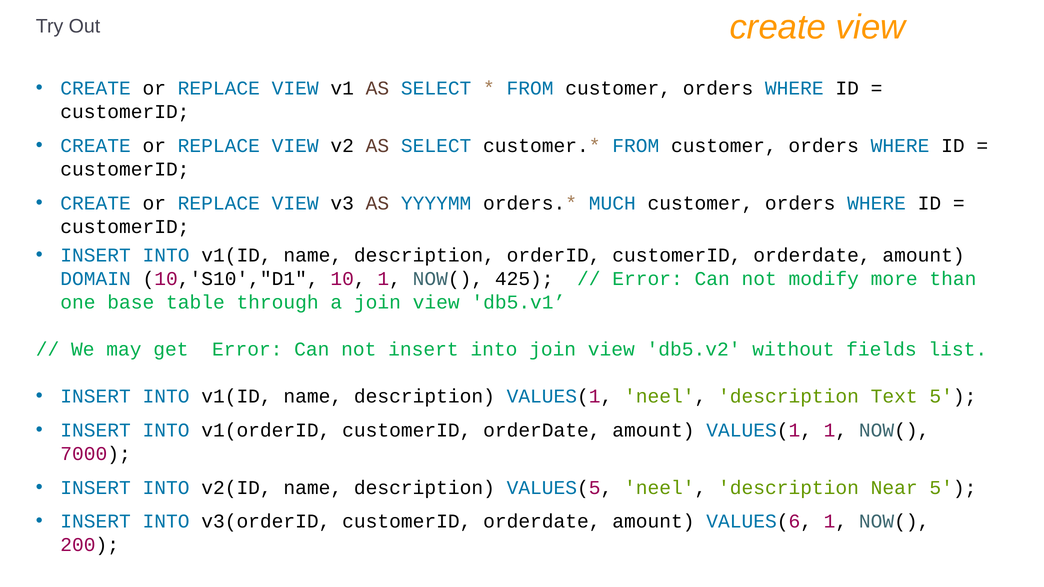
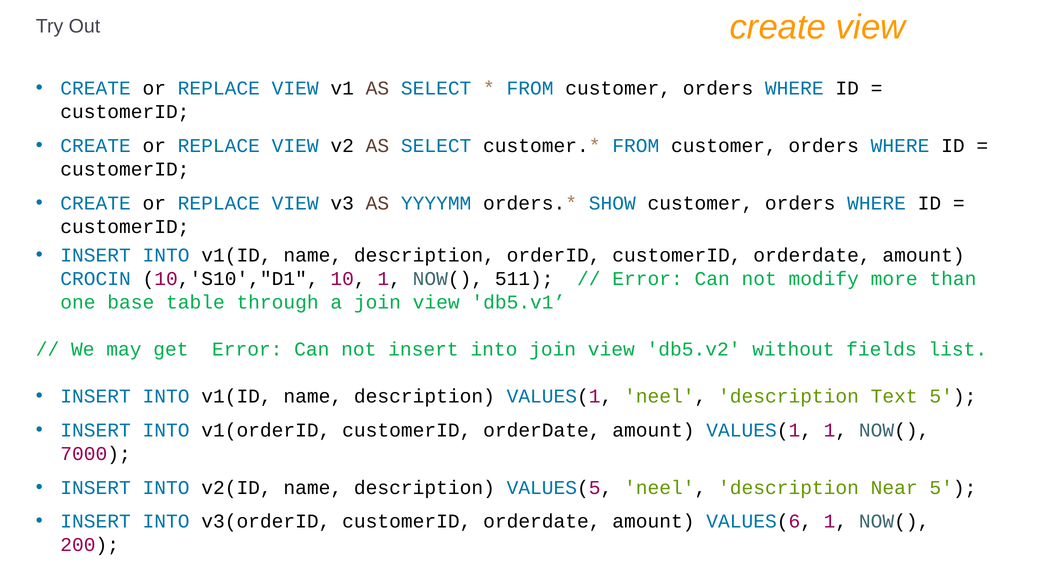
MUCH: MUCH -> SHOW
DOMAIN: DOMAIN -> CROCIN
425: 425 -> 511
